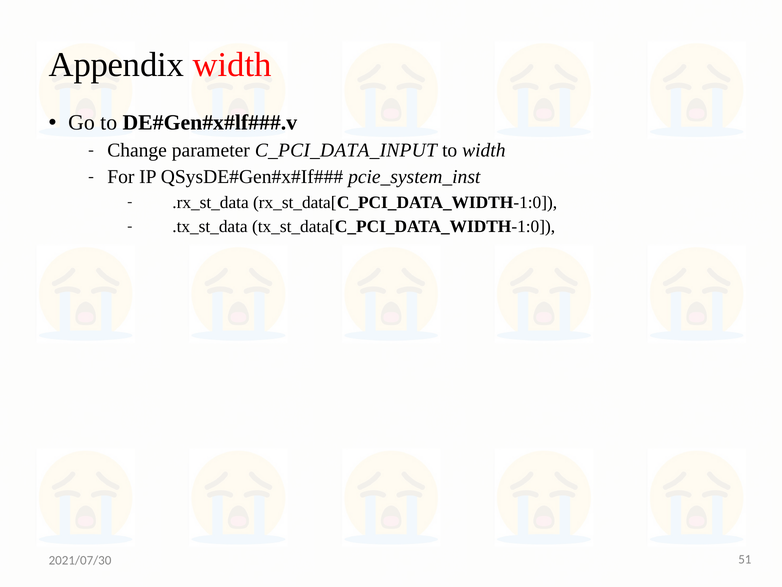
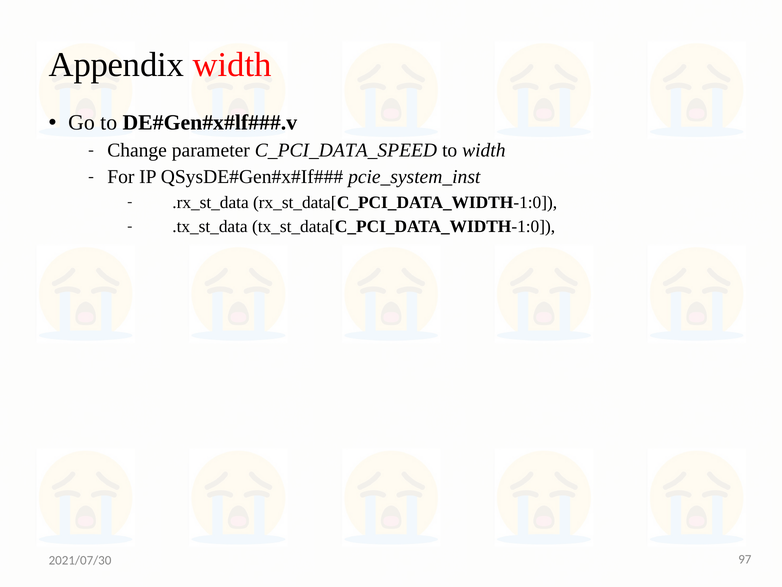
C_PCI_DATA_INPUT: C_PCI_DATA_INPUT -> C_PCI_DATA_SPEED
51: 51 -> 97
